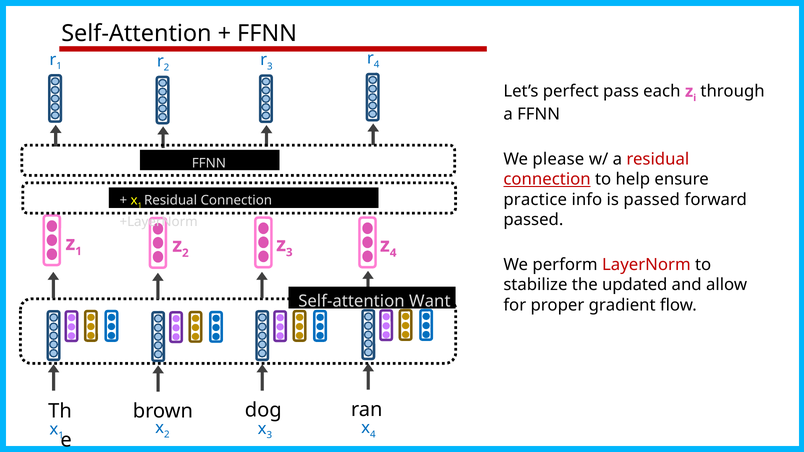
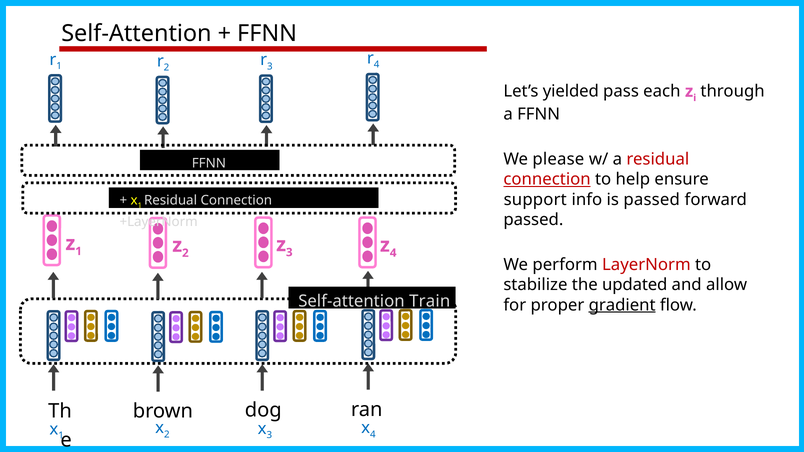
perfect: perfect -> yielded
practice: practice -> support
Want: Want -> Train
gradient underline: none -> present
